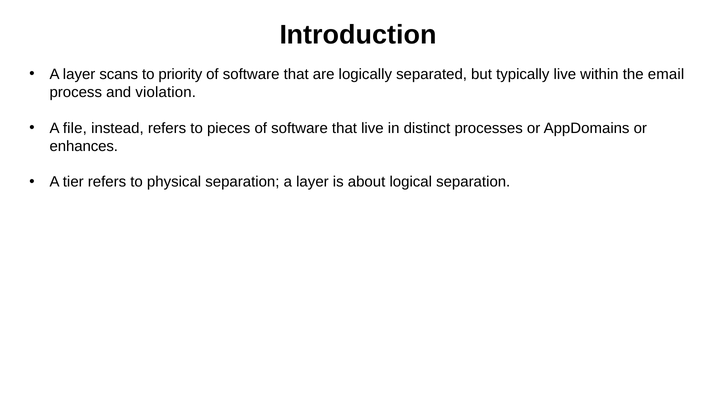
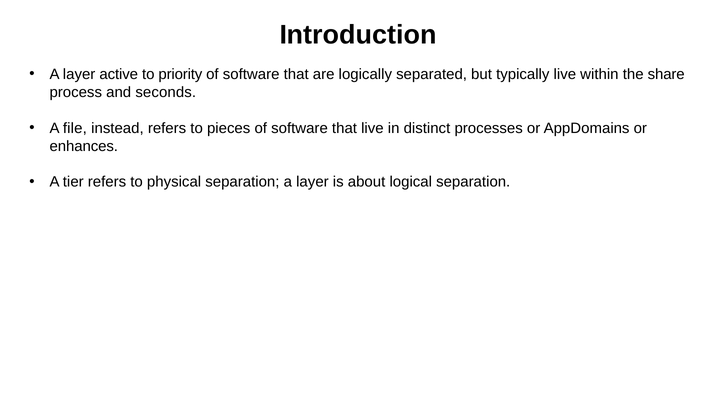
scans: scans -> active
email: email -> share
violation: violation -> seconds
